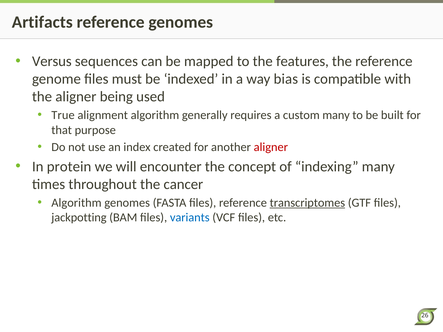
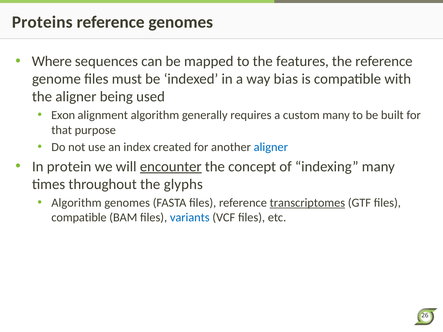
Artifacts: Artifacts -> Proteins
Versus: Versus -> Where
True: True -> Exon
aligner at (271, 147) colour: red -> blue
encounter underline: none -> present
cancer: cancer -> glyphs
jackpotting at (79, 218): jackpotting -> compatible
